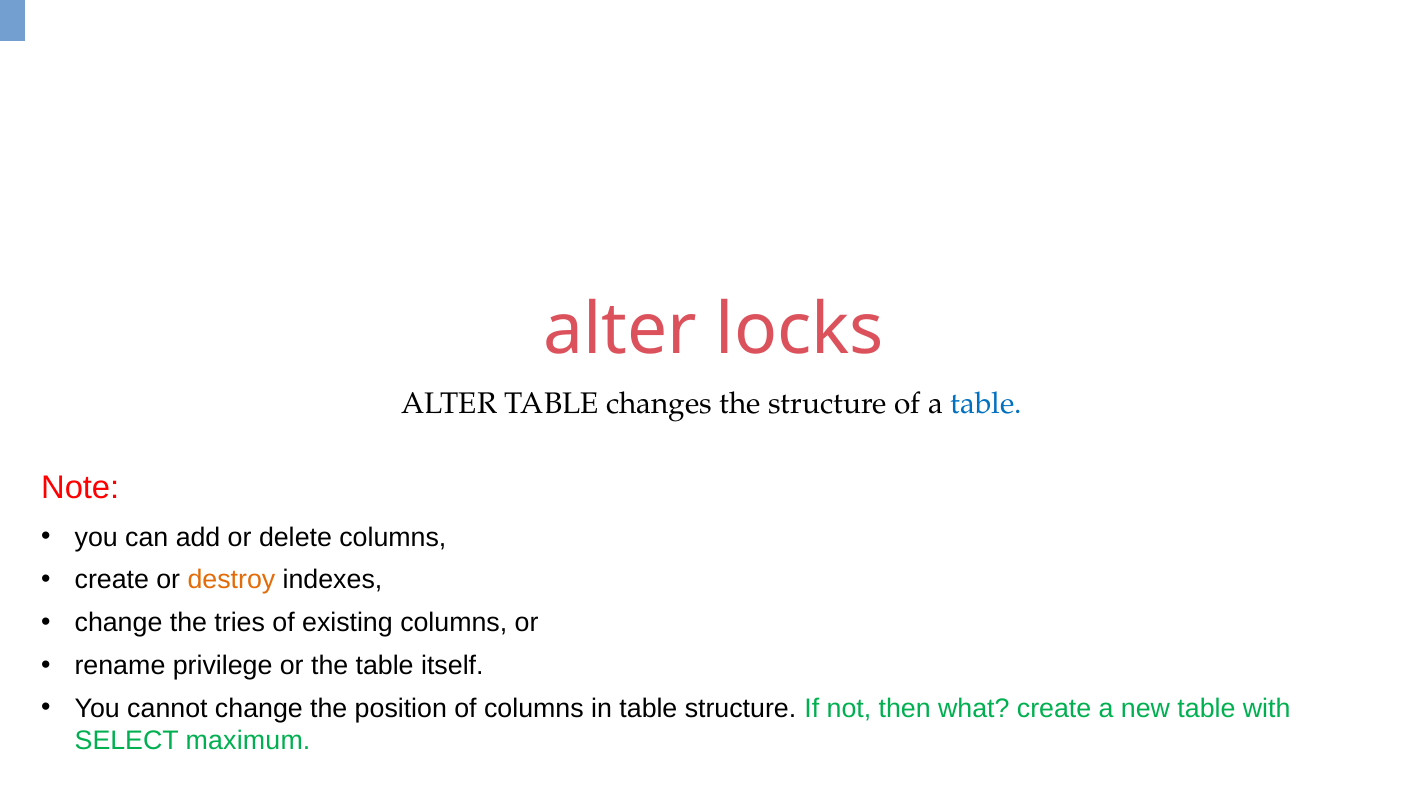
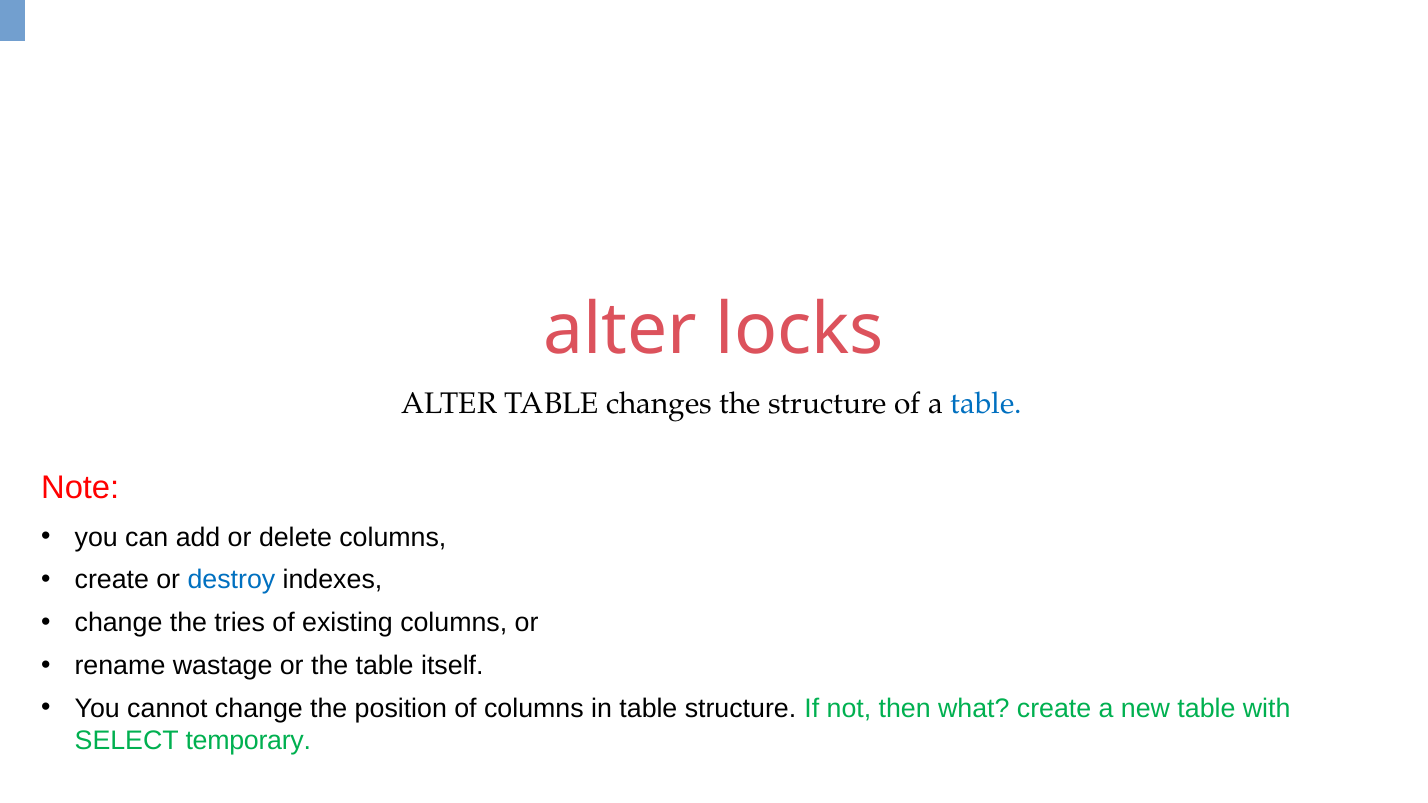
destroy colour: orange -> blue
privilege: privilege -> wastage
maximum: maximum -> temporary
